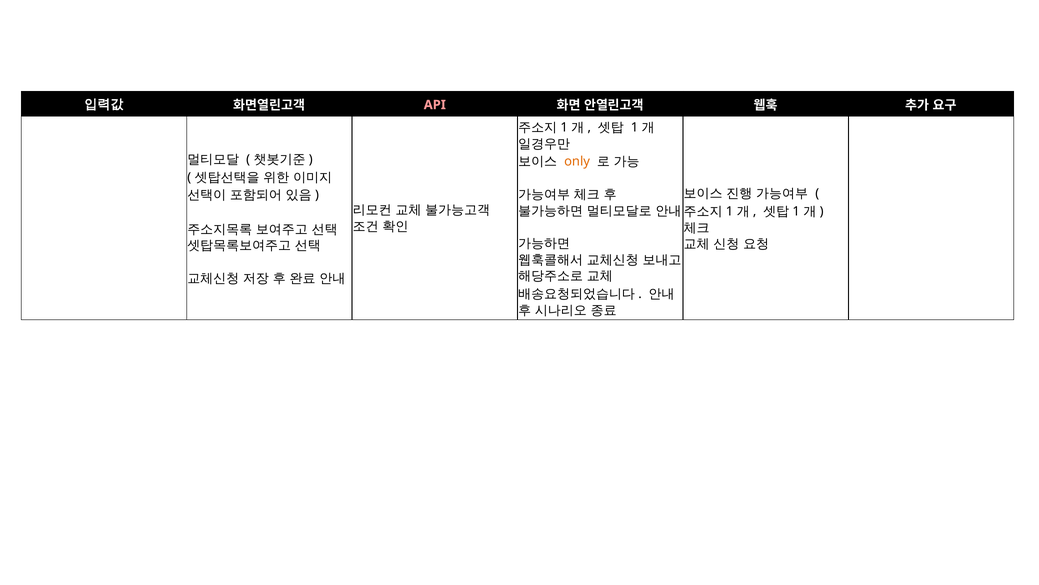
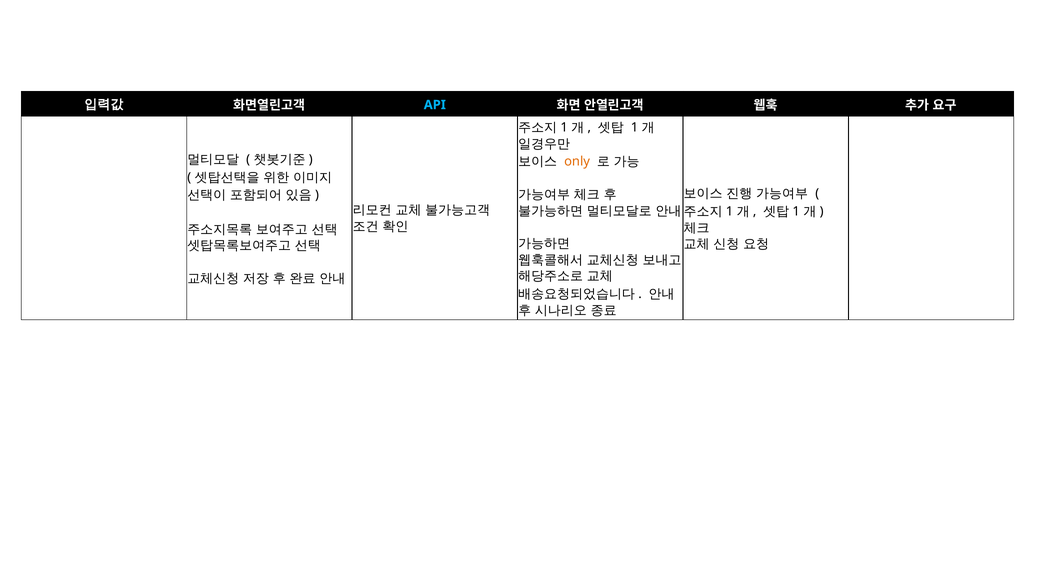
API colour: pink -> light blue
